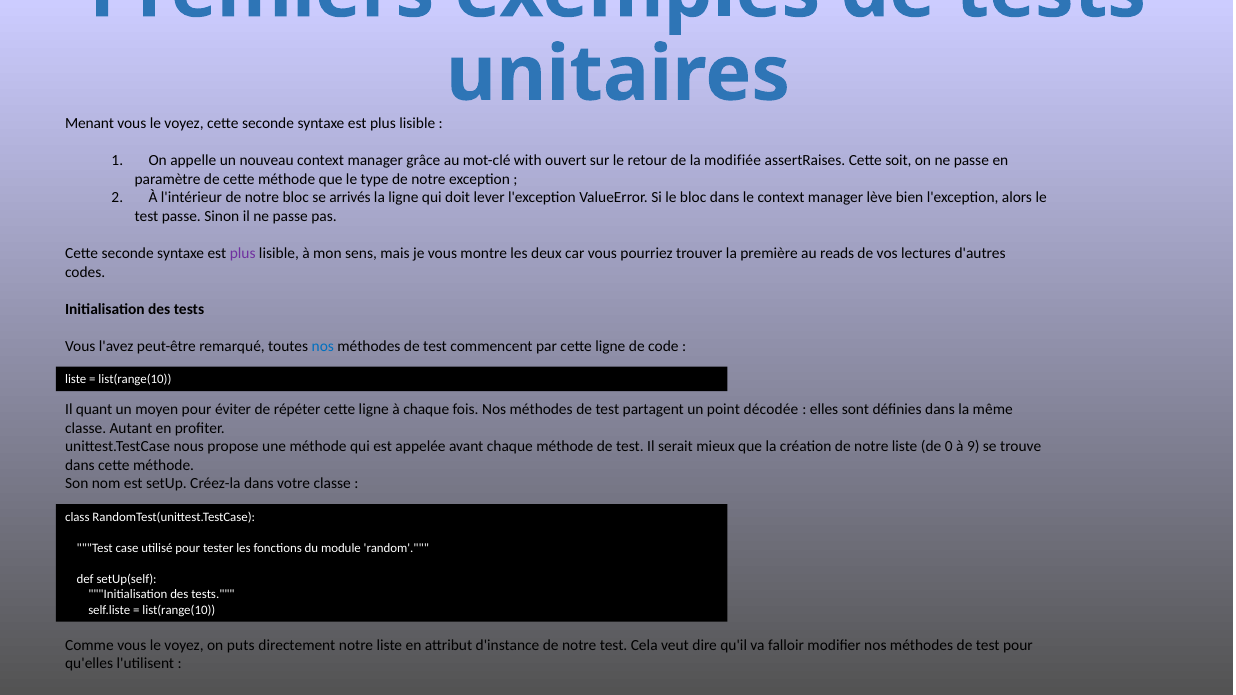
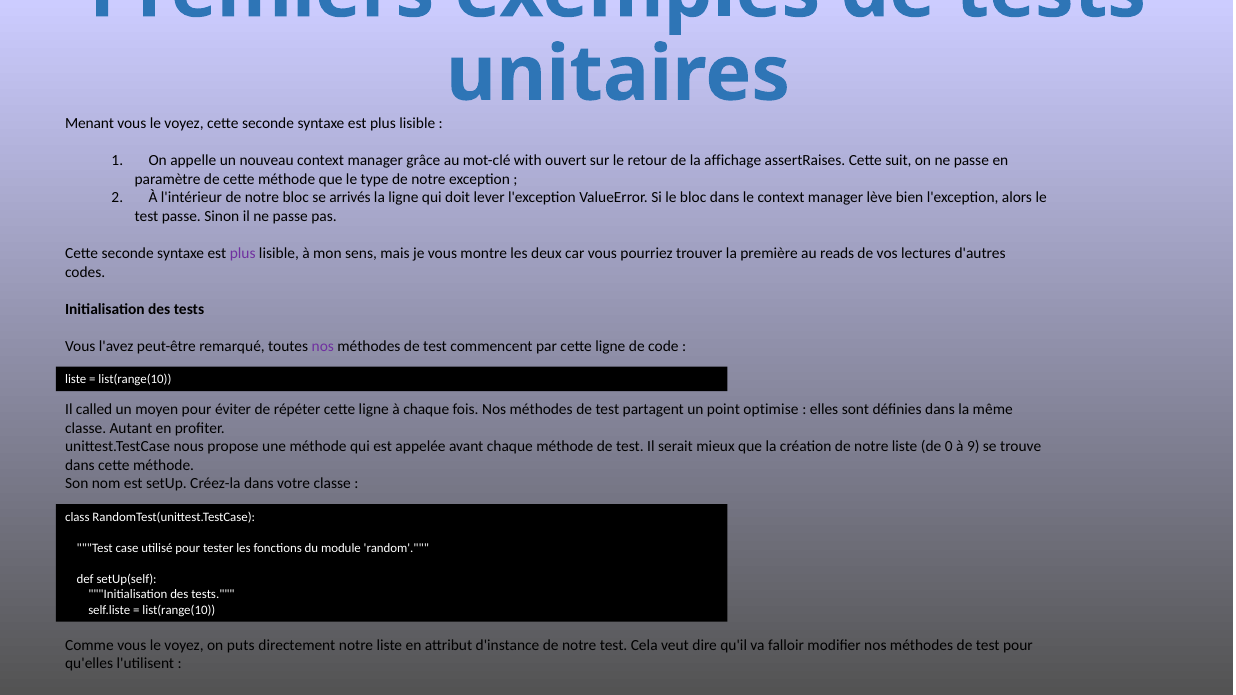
modifiée: modifiée -> affichage
soit: soit -> suit
nos at (323, 346) colour: blue -> purple
quant: quant -> called
décodée: décodée -> optimise
